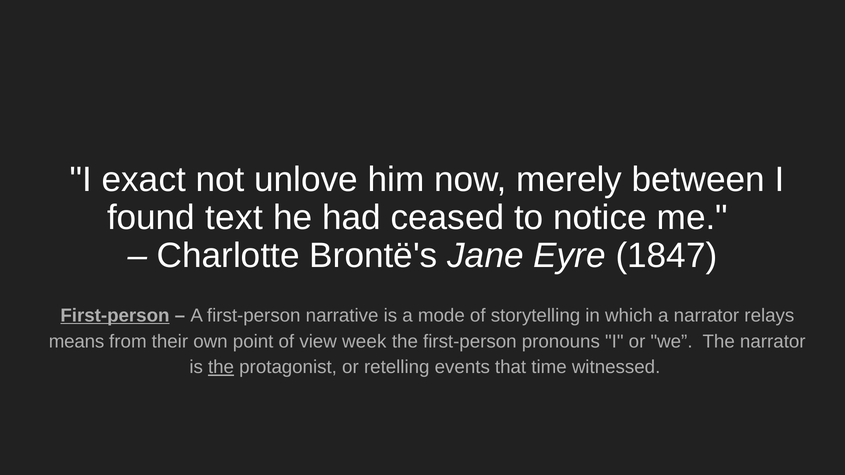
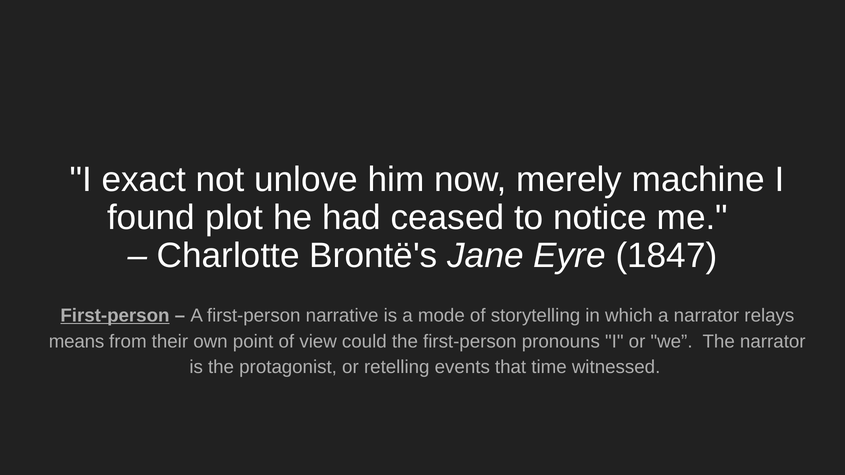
between: between -> machine
text: text -> plot
week: week -> could
the at (221, 367) underline: present -> none
